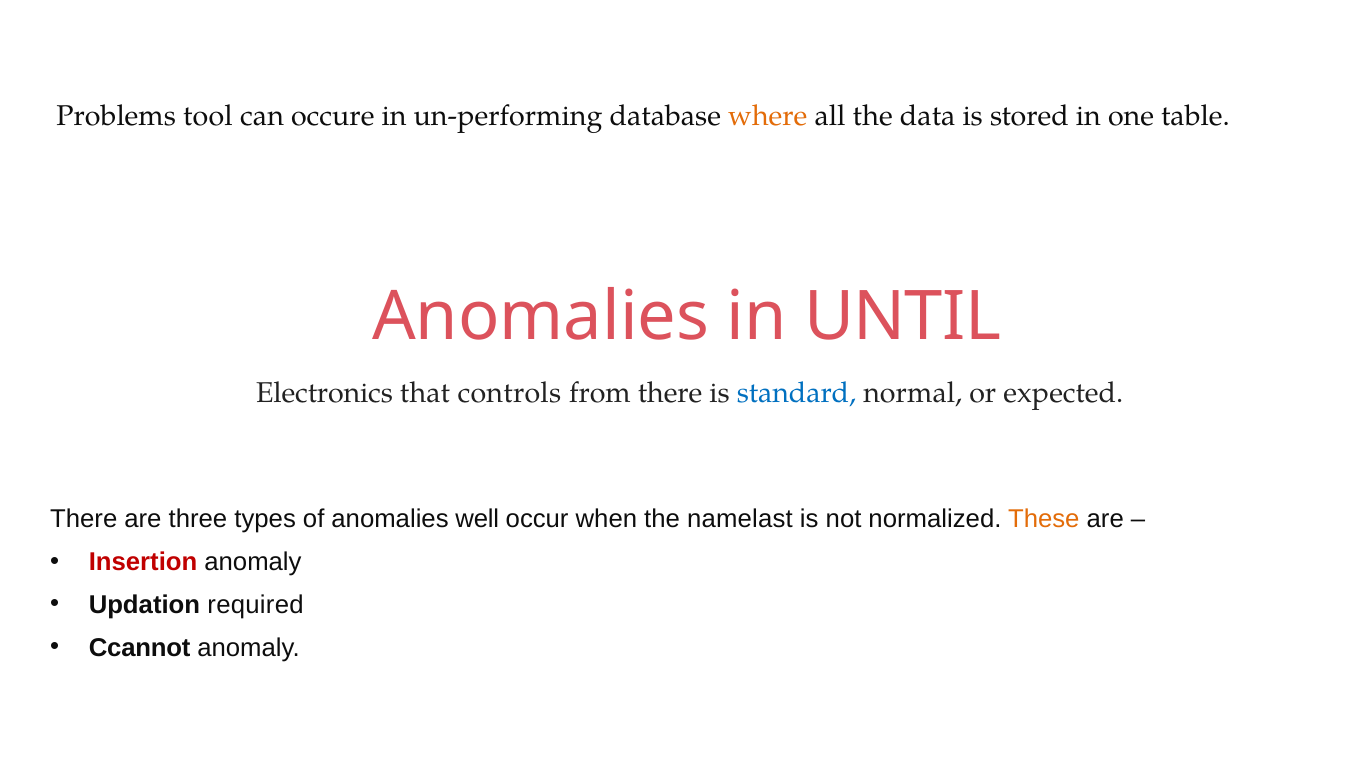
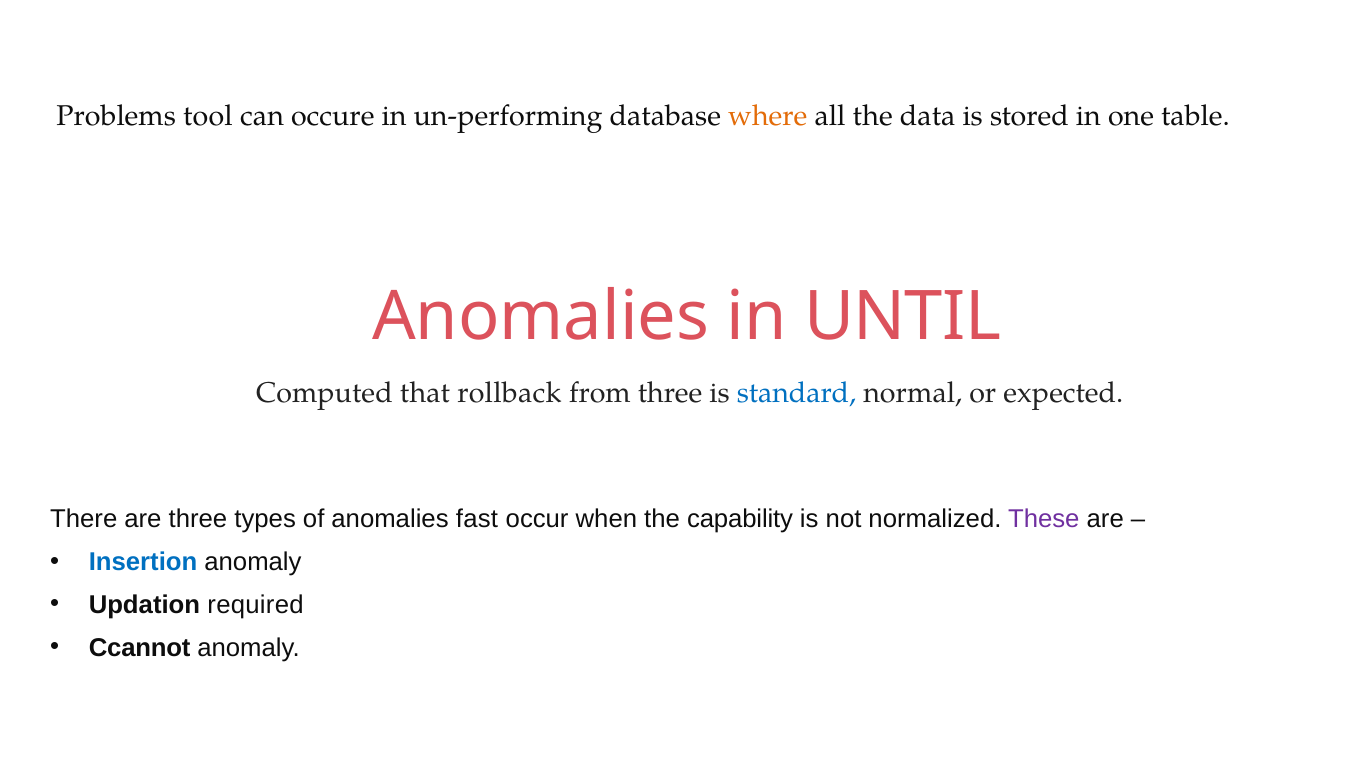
Electronics: Electronics -> Computed
controls: controls -> rollback
from there: there -> three
well: well -> fast
namelast: namelast -> capability
These colour: orange -> purple
Insertion colour: red -> blue
